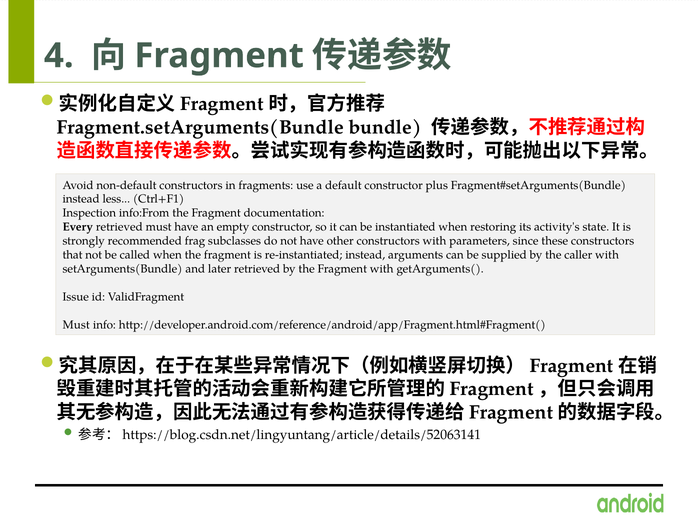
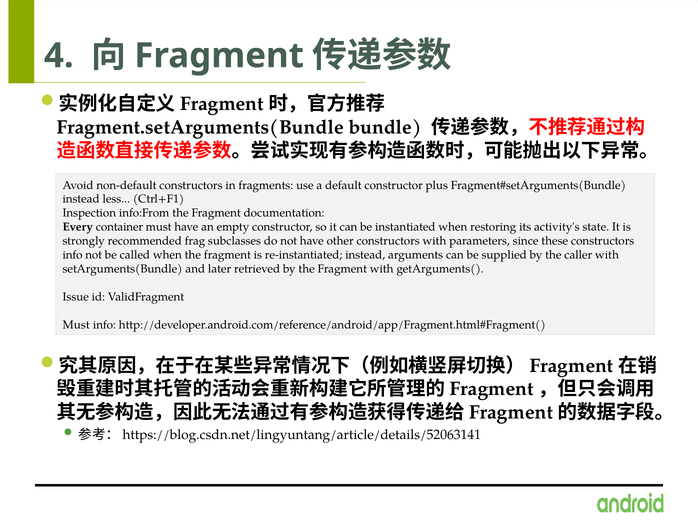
Every retrieved: retrieved -> container
that at (73, 255): that -> info
